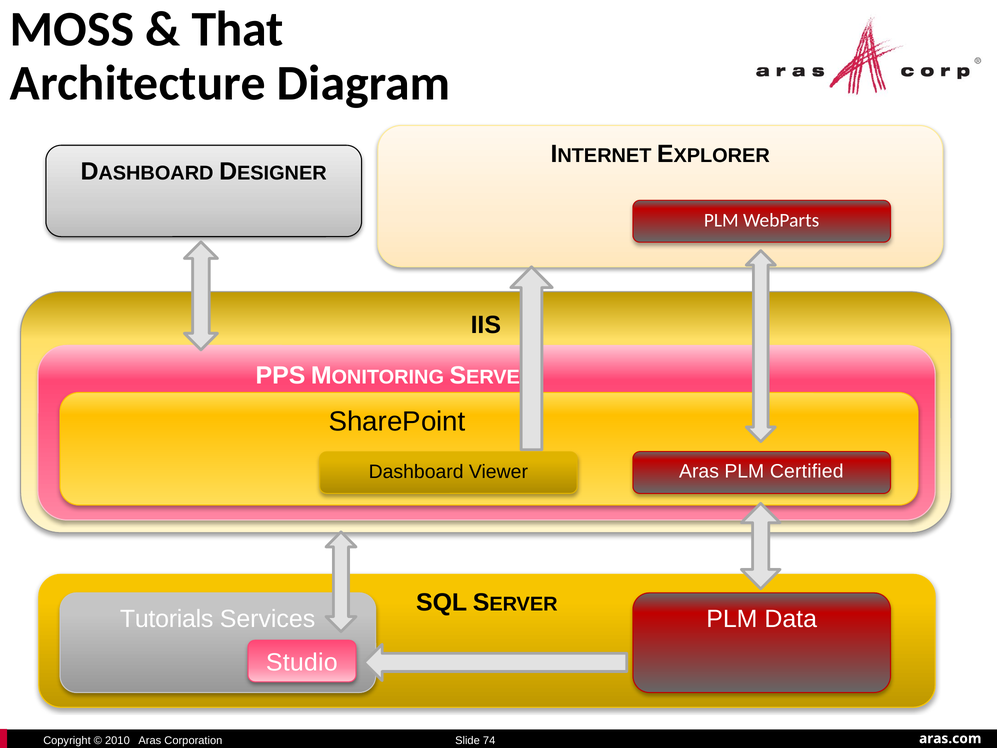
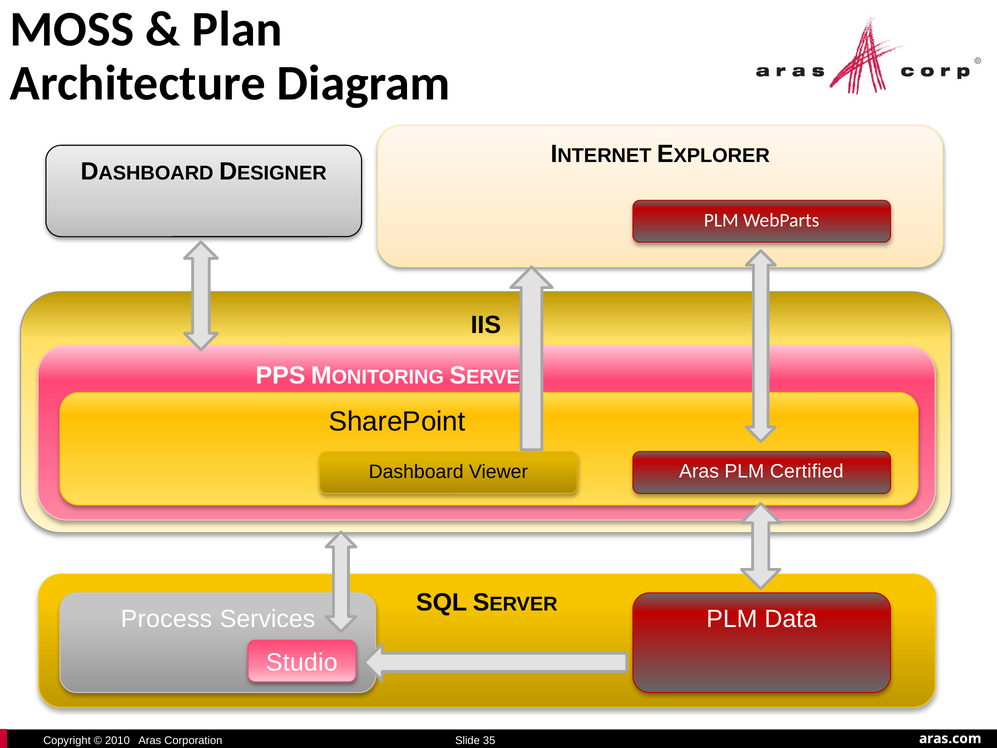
That: That -> Plan
Tutorials: Tutorials -> Process
74: 74 -> 35
